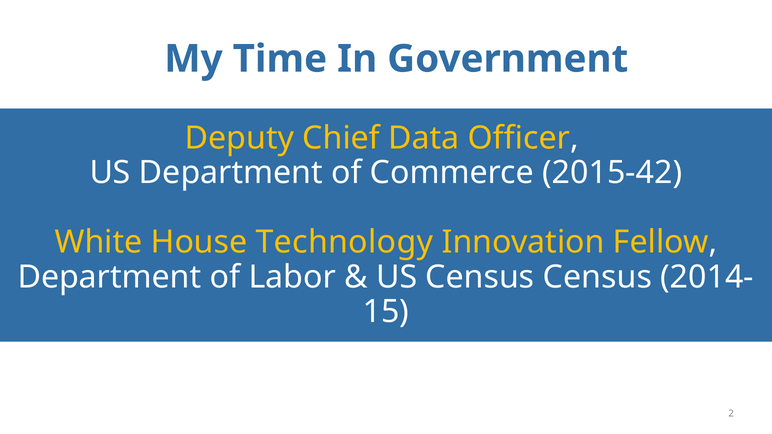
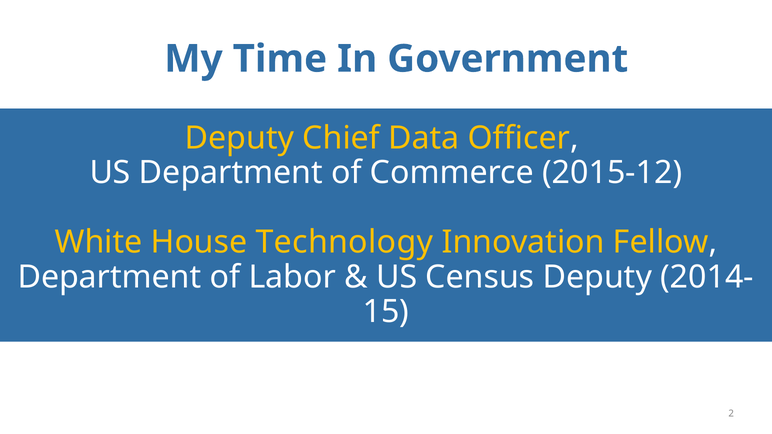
2015-42: 2015-42 -> 2015-12
Census Census: Census -> Deputy
